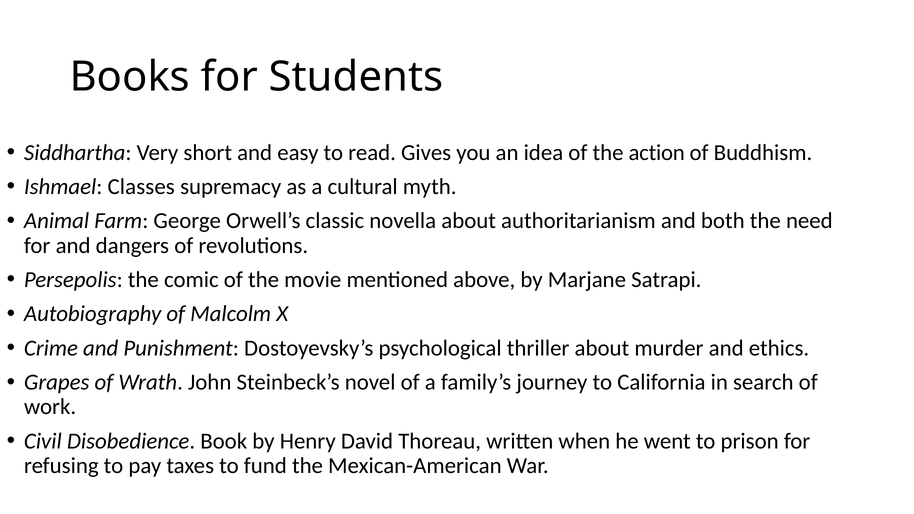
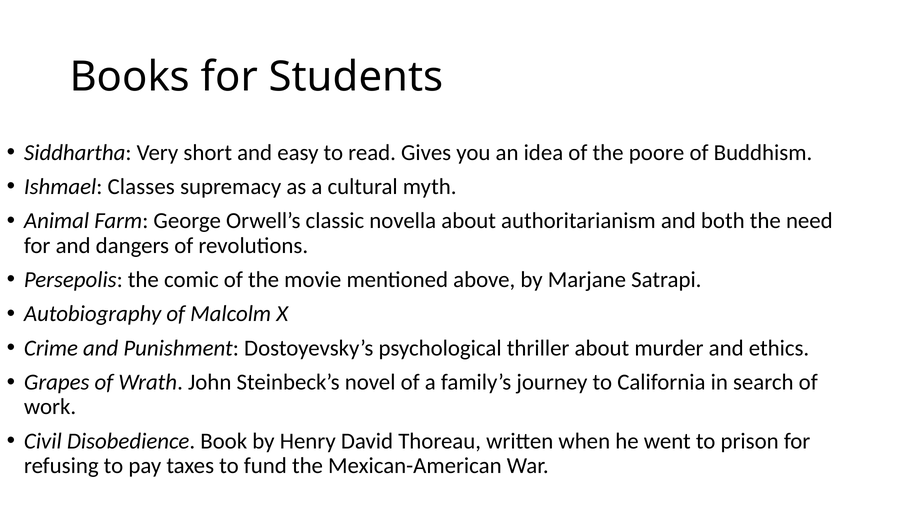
action: action -> poore
